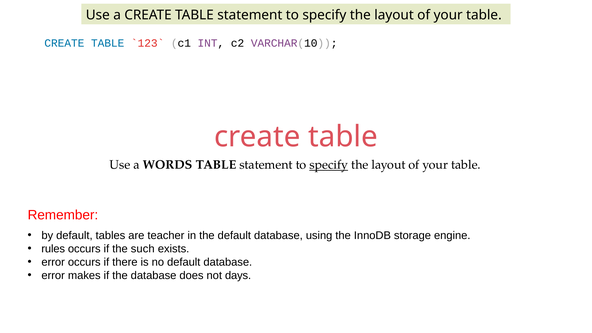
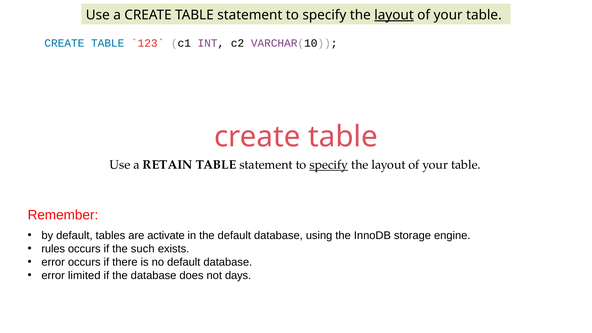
layout at (394, 15) underline: none -> present
WORDS: WORDS -> RETAIN
teacher: teacher -> activate
makes: makes -> limited
